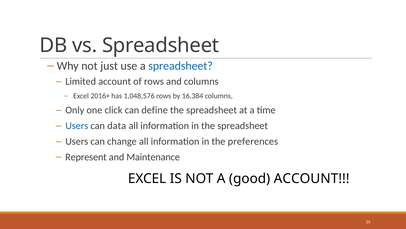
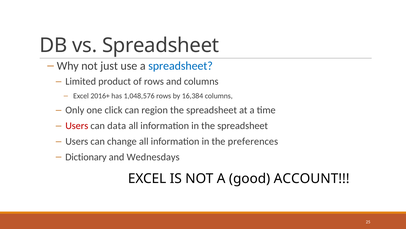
Limited account: account -> product
define: define -> region
Users at (77, 125) colour: blue -> red
Represent: Represent -> Dictionary
Maintenance: Maintenance -> Wednesdays
